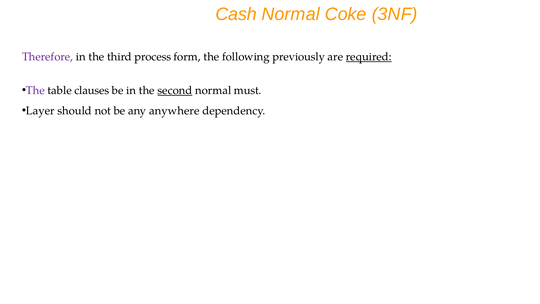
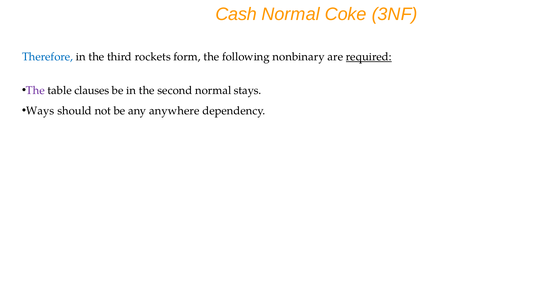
Therefore colour: purple -> blue
process: process -> rockets
previously: previously -> nonbinary
second underline: present -> none
must: must -> stays
Layer: Layer -> Ways
